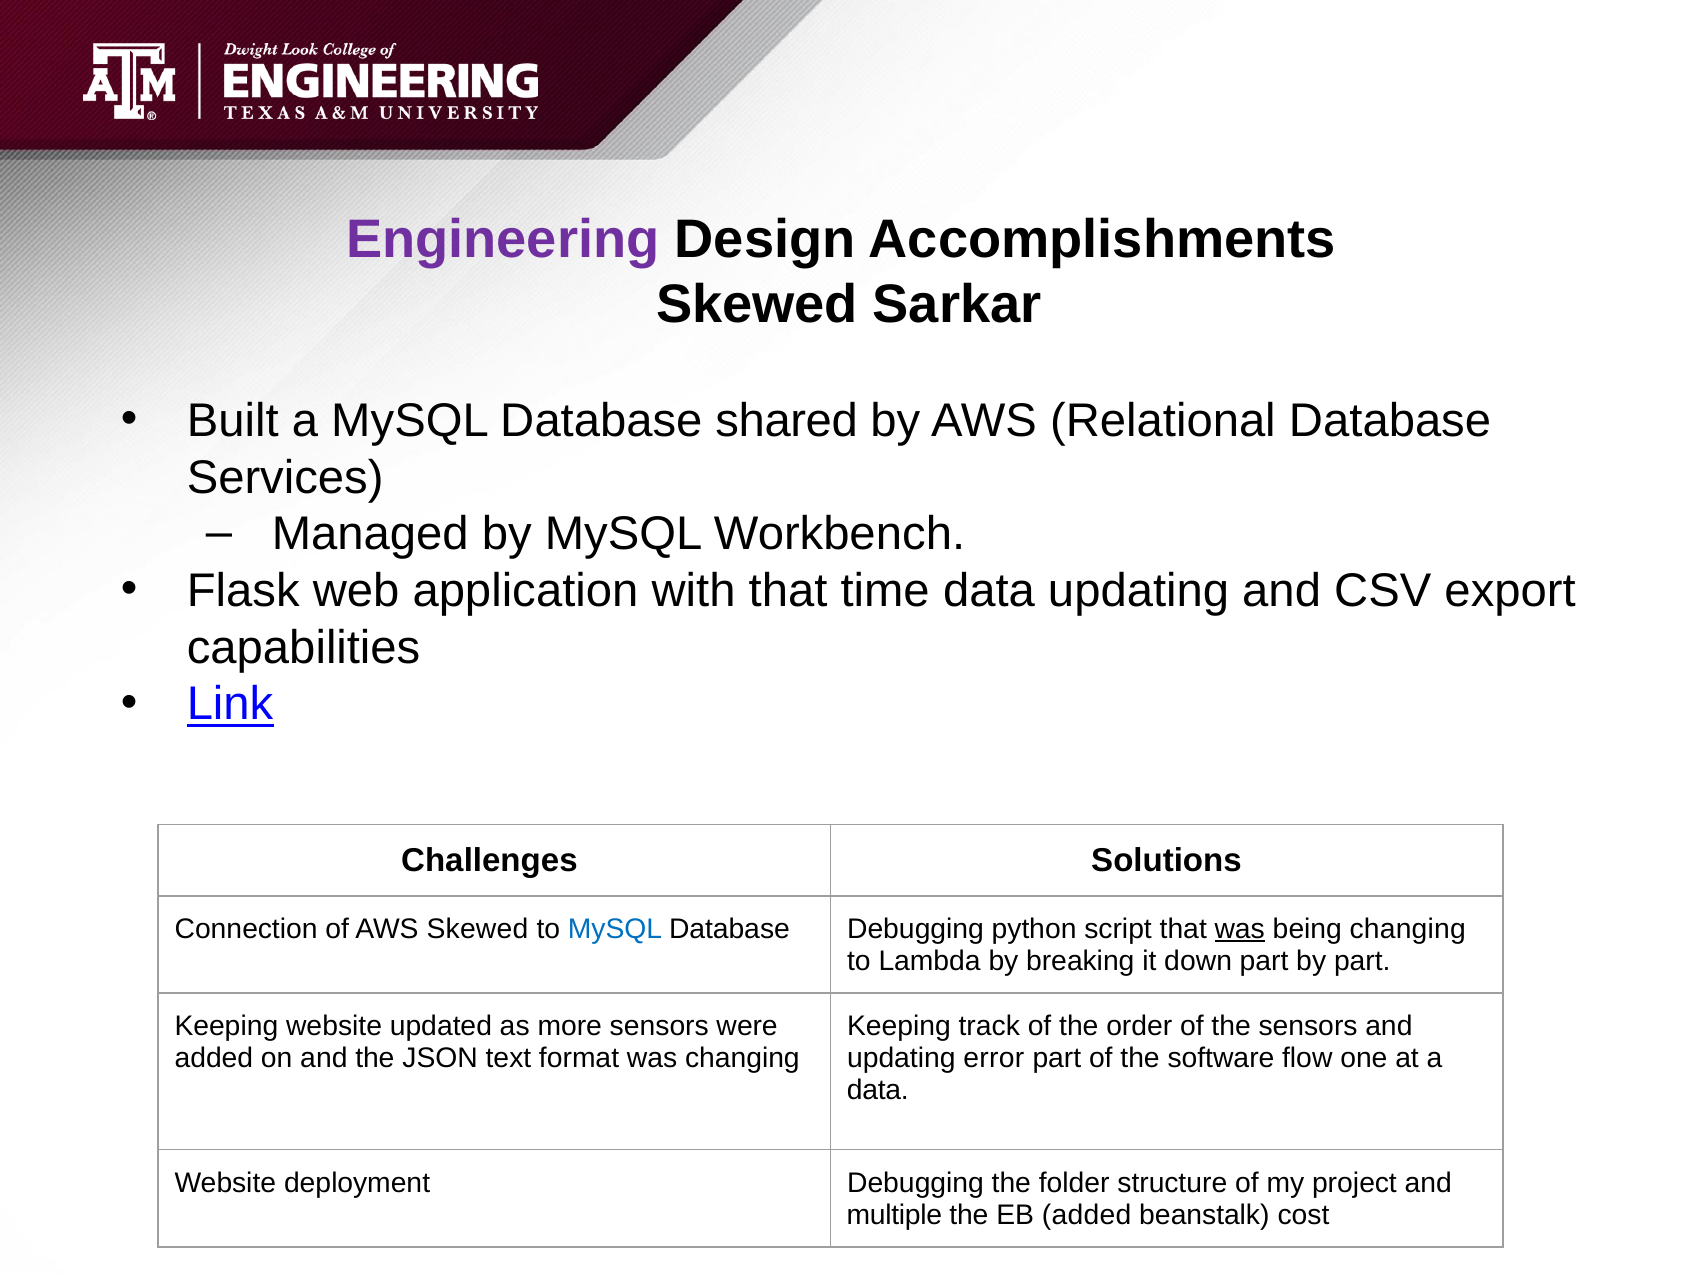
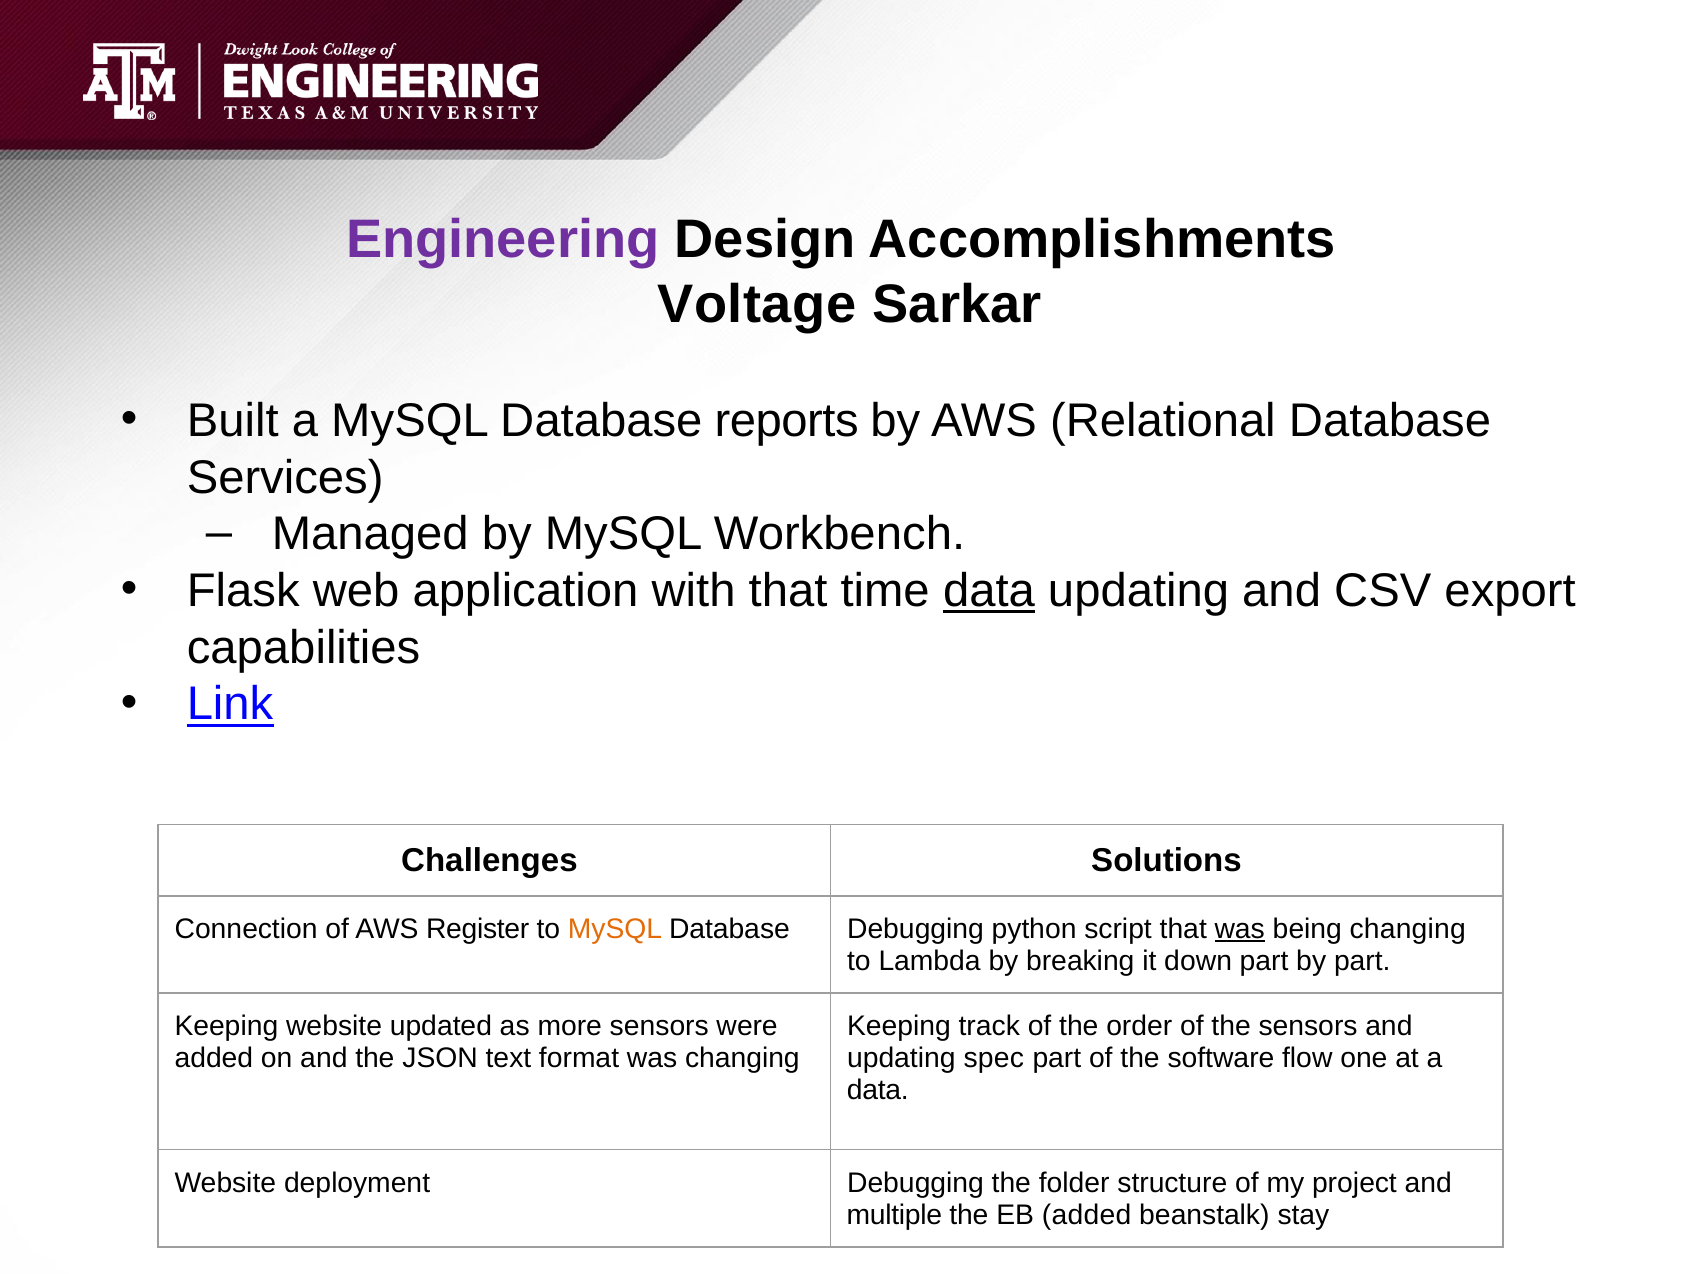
Skewed at (757, 305): Skewed -> Voltage
shared: shared -> reports
data at (989, 591) underline: none -> present
AWS Skewed: Skewed -> Register
MySQL at (615, 929) colour: blue -> orange
error: error -> spec
cost: cost -> stay
